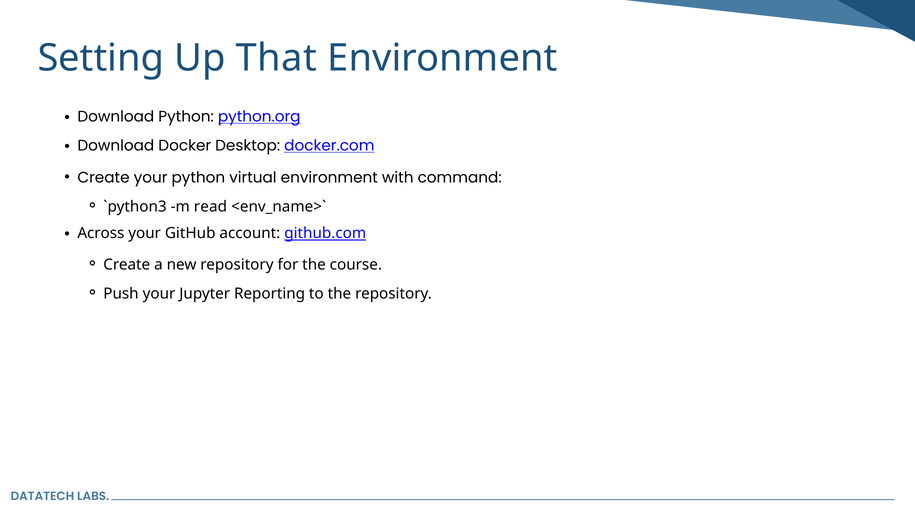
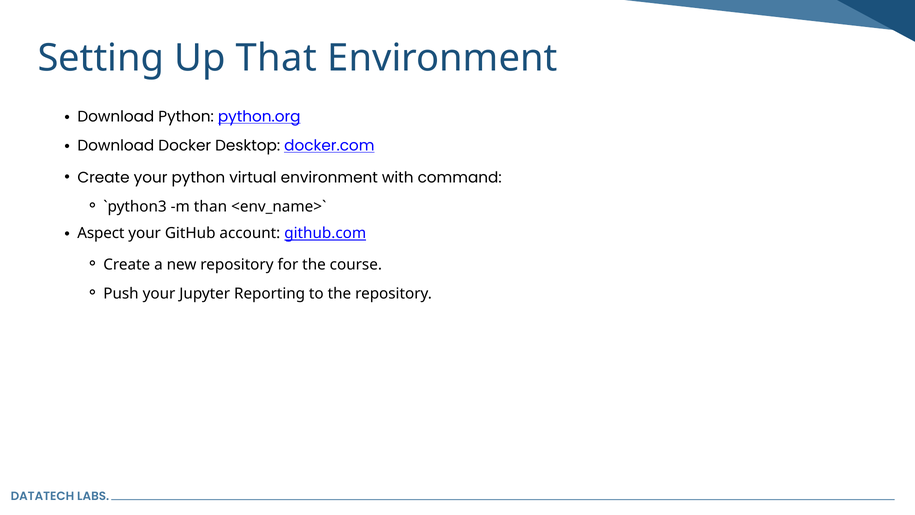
read: read -> than
Across: Across -> Aspect
